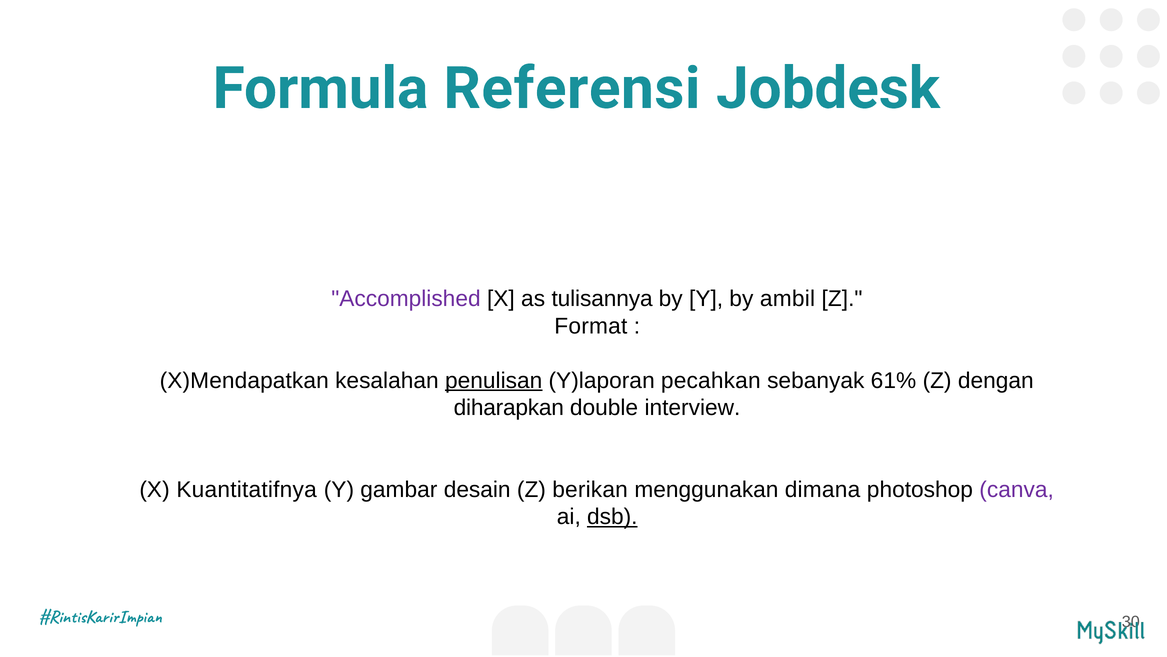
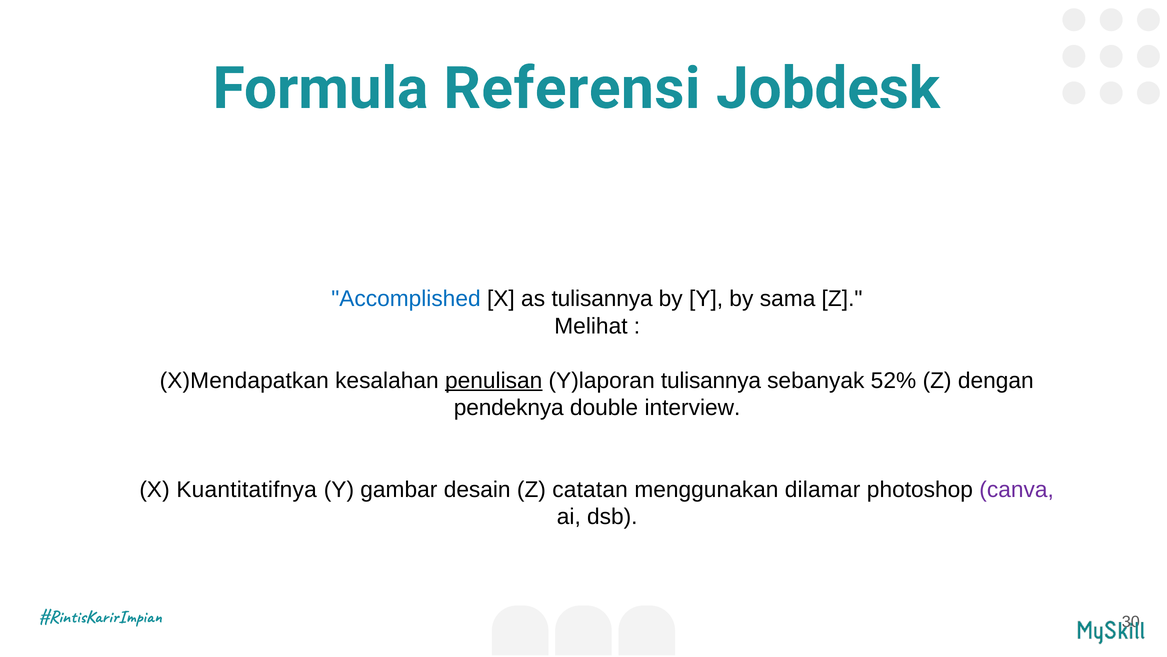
Accomplished colour: purple -> blue
ambil: ambil -> sama
Format: Format -> Melihat
Y)laporan pecahkan: pecahkan -> tulisannya
61%: 61% -> 52%
diharapkan: diharapkan -> pendeknya
berikan: berikan -> catatan
dimana: dimana -> dilamar
dsb underline: present -> none
